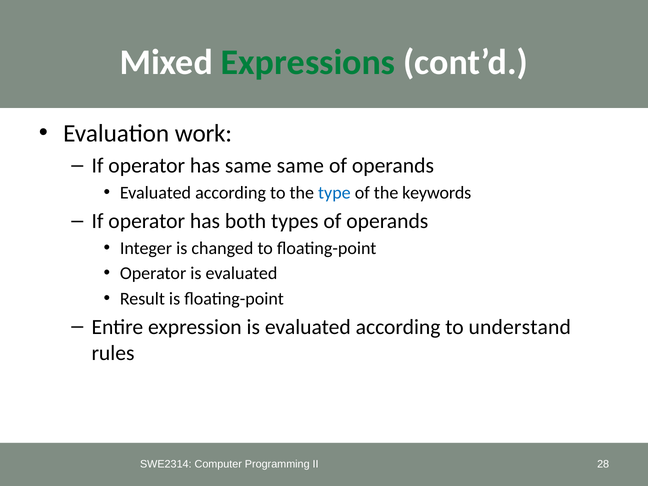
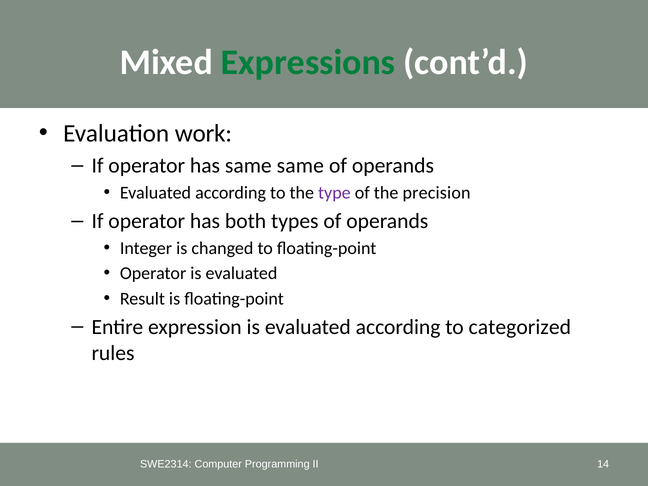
type colour: blue -> purple
keywords: keywords -> precision
understand: understand -> categorized
28: 28 -> 14
